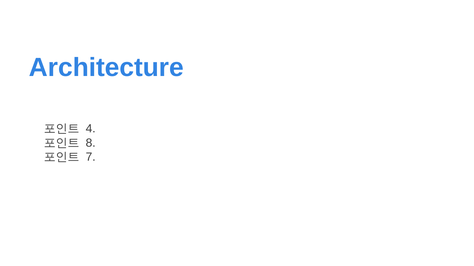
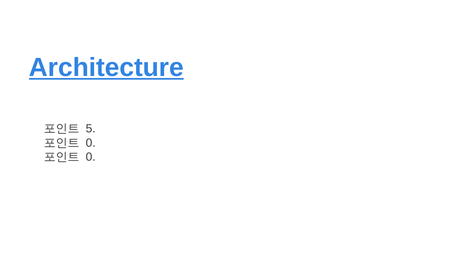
Architecture underline: none -> present
4: 4 -> 5
8 at (91, 143): 8 -> 0
7 at (91, 157): 7 -> 0
